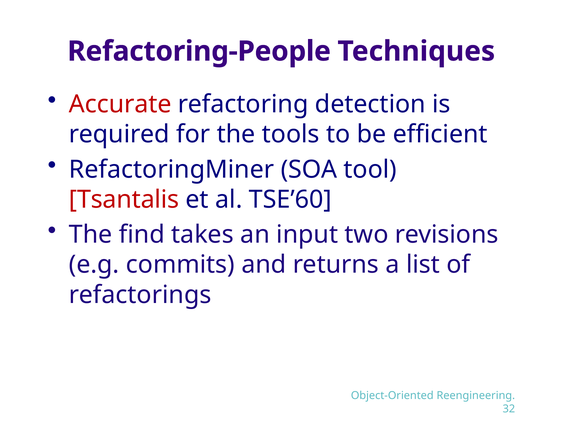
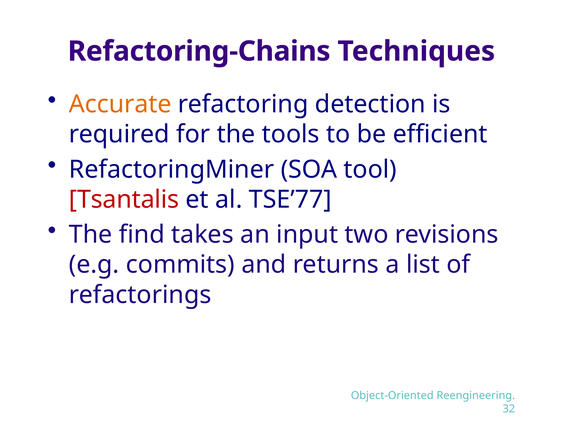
Refactoring-People: Refactoring-People -> Refactoring-Chains
Accurate colour: red -> orange
TSE’60: TSE’60 -> TSE’77
